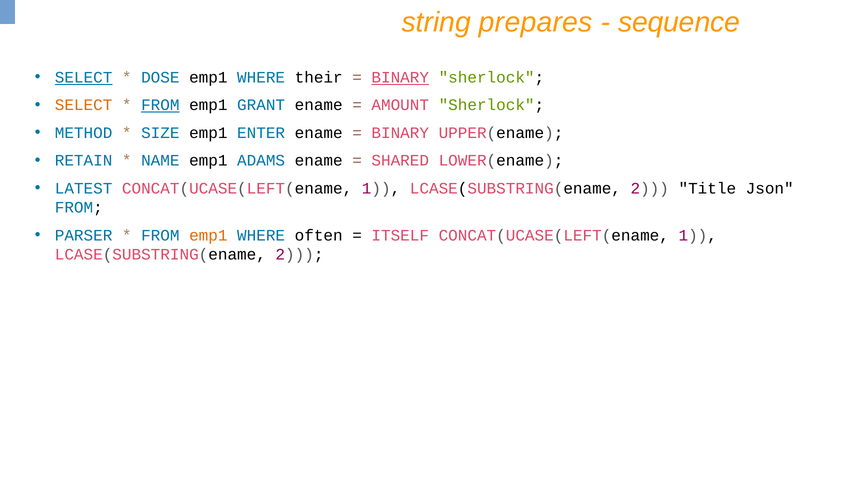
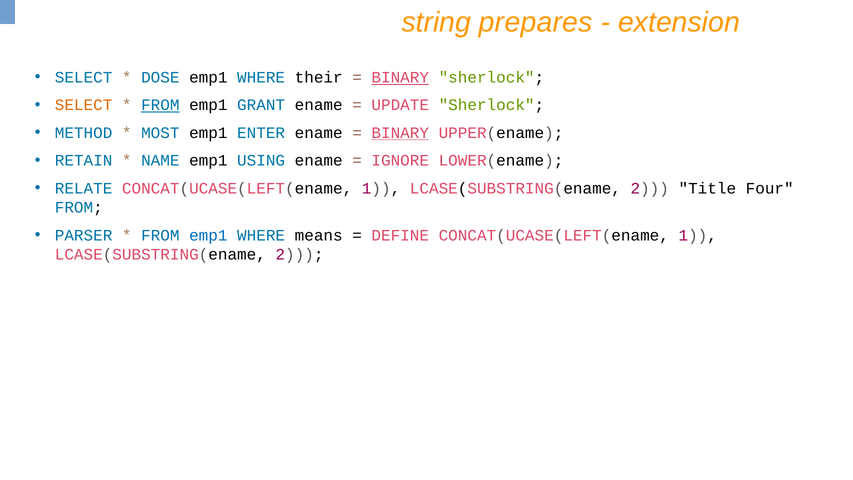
sequence: sequence -> extension
SELECT at (84, 77) underline: present -> none
AMOUNT: AMOUNT -> UPDATE
SIZE: SIZE -> MOST
BINARY at (400, 133) underline: none -> present
ADAMS: ADAMS -> USING
SHARED: SHARED -> IGNORE
LATEST: LATEST -> RELATE
Json: Json -> Four
emp1 at (208, 235) colour: orange -> blue
often: often -> means
ITSELF: ITSELF -> DEFINE
